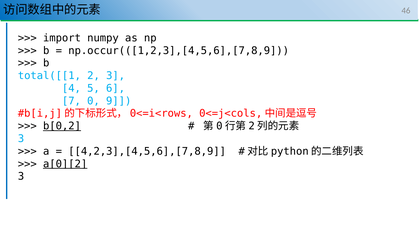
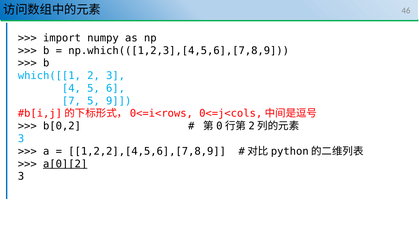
np.occur(([1,2,3],[4,5,6],[7,8,9: np.occur(([1,2,3],[4,5,6],[7,8,9 -> np.which(([1,2,3],[4,5,6],[7,8,9
total([[1: total([[1 -> which([[1
7 0: 0 -> 5
b[0,2 underline: present -> none
4,2,3],[4,5,6],[7,8,9: 4,2,3],[4,5,6],[7,8,9 -> 1,2,2],[4,5,6],[7,8,9
